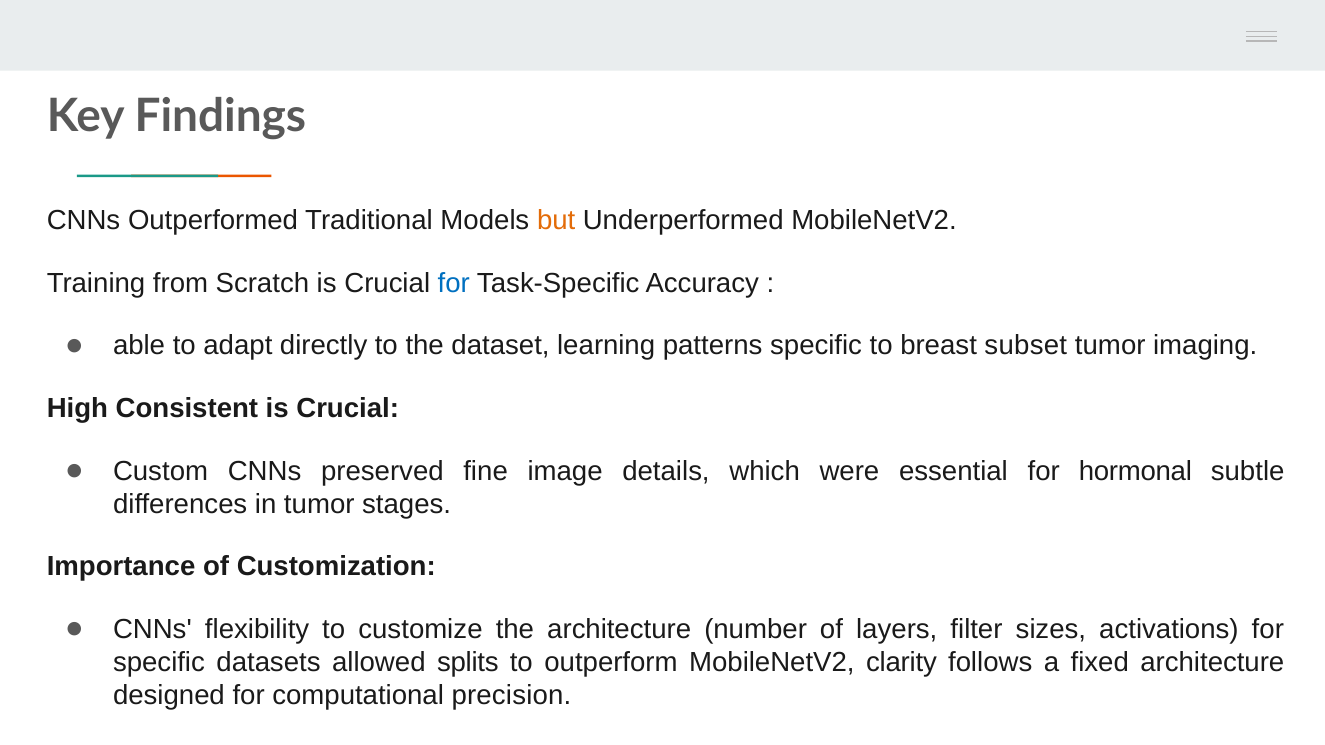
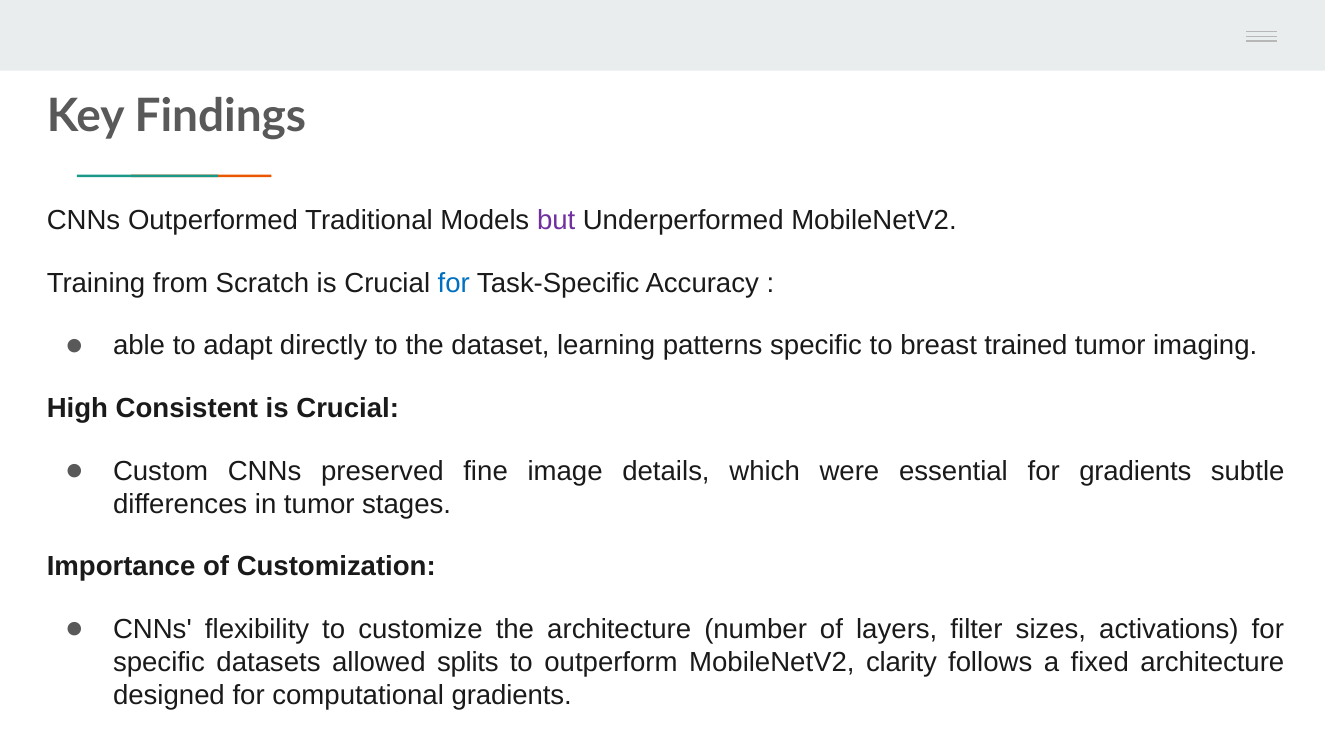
but colour: orange -> purple
subset: subset -> trained
for hormonal: hormonal -> gradients
computational precision: precision -> gradients
